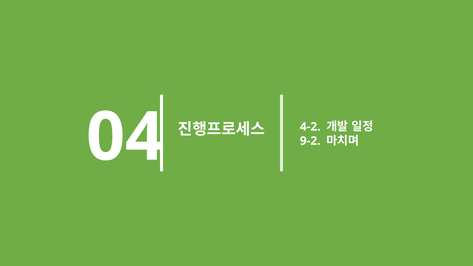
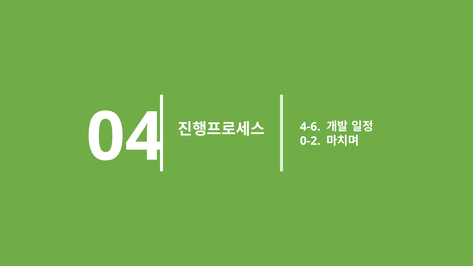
4-2: 4-2 -> 4-6
9-2: 9-2 -> 0-2
